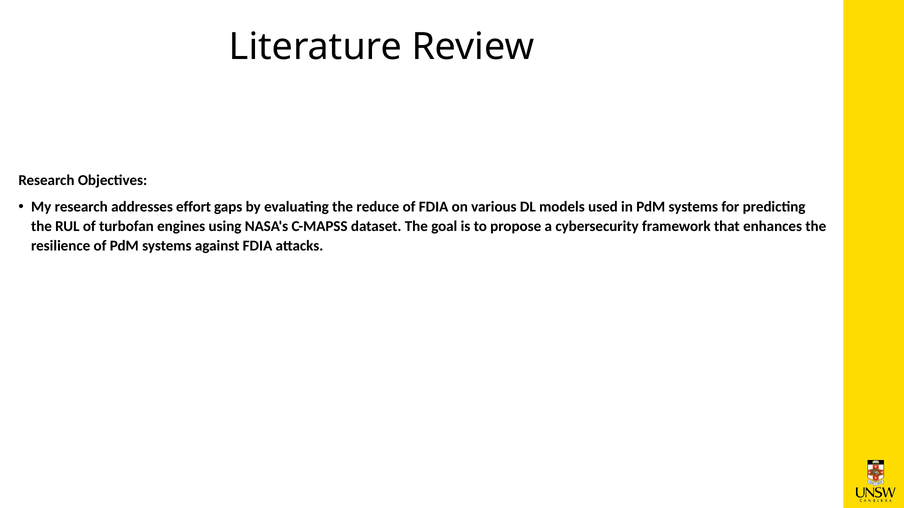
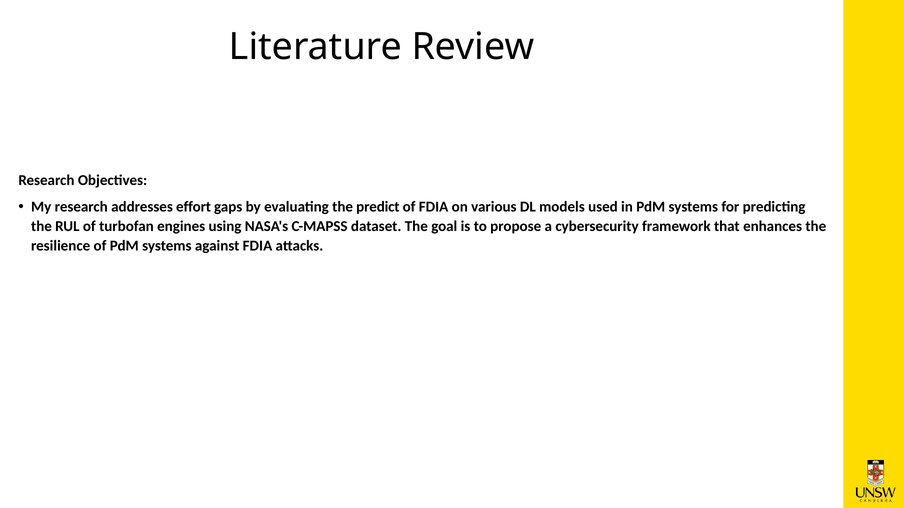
reduce: reduce -> predict
